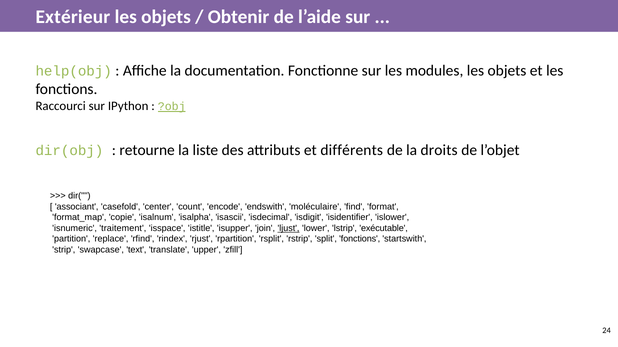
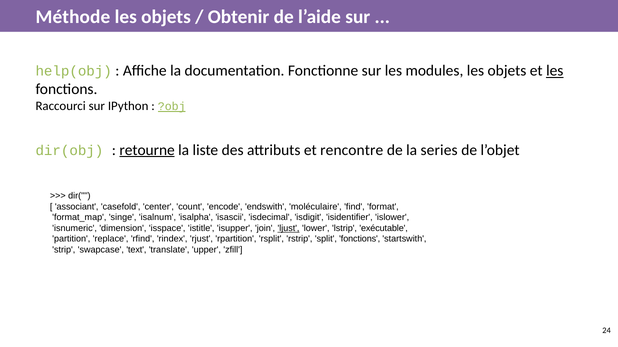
Extérieur: Extérieur -> Méthode
les at (555, 71) underline: none -> present
retourne underline: none -> present
différents: différents -> rencontre
droits: droits -> series
copie: copie -> singe
traitement: traitement -> dimension
